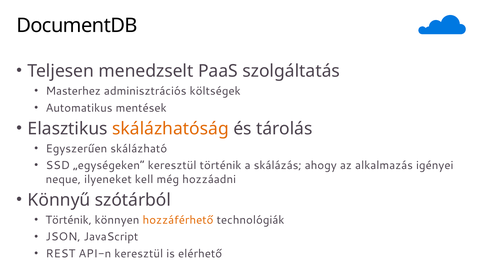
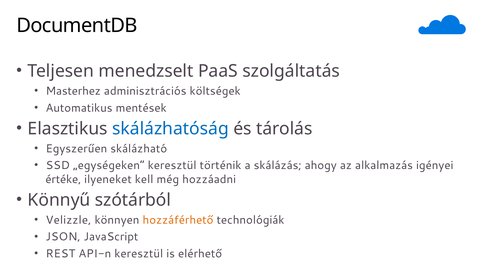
skálázhatóság colour: orange -> blue
neque: neque -> értéke
Történik at (69, 220): Történik -> Velizzle
